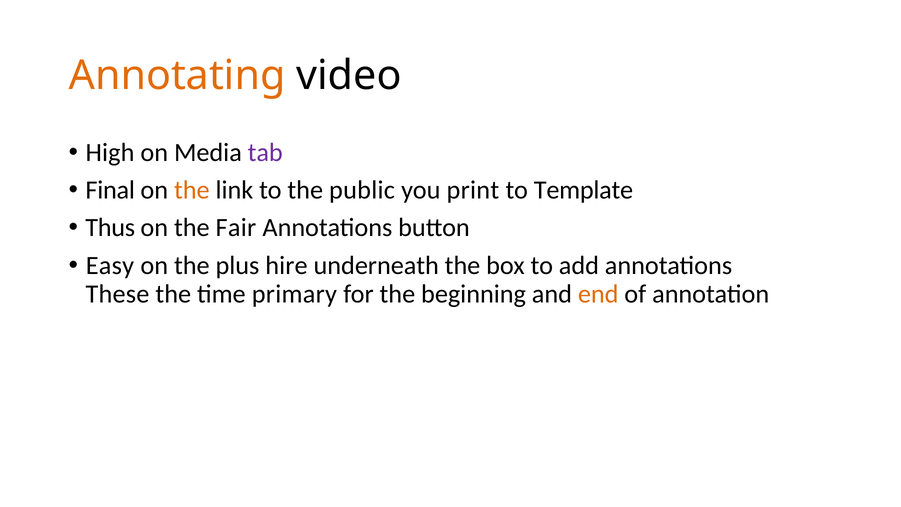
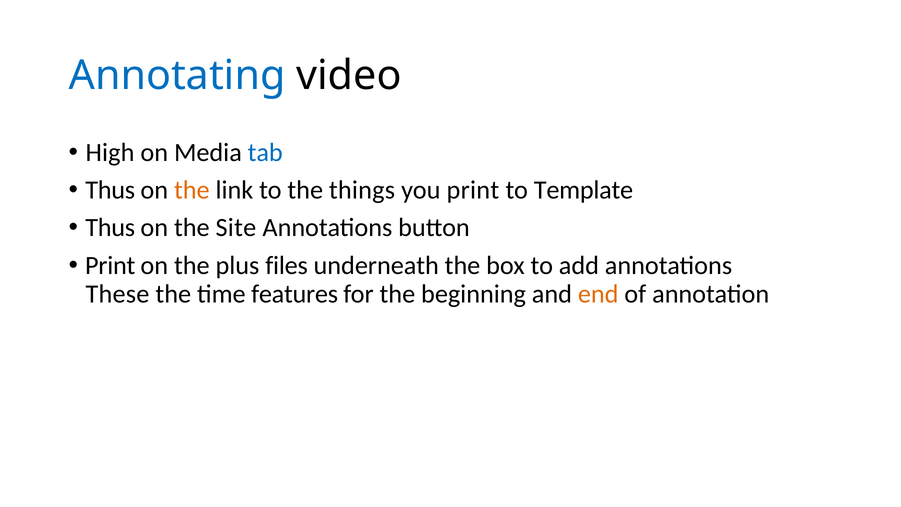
Annotating colour: orange -> blue
tab colour: purple -> blue
Final at (110, 190): Final -> Thus
public: public -> things
Fair: Fair -> Site
Easy at (110, 265): Easy -> Print
hire: hire -> files
primary: primary -> features
